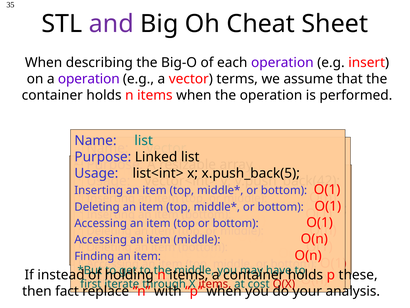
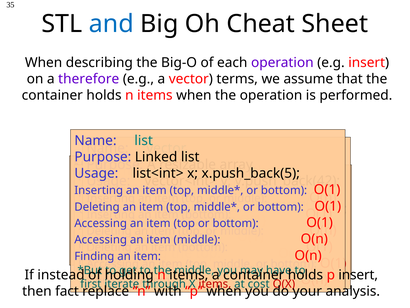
and at (111, 24) colour: purple -> blue
a operation: operation -> therefore
p these: these -> insert
